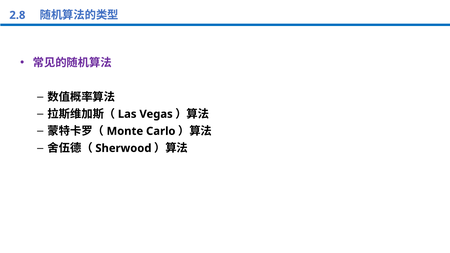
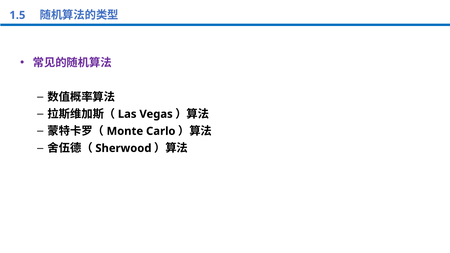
2.8: 2.8 -> 1.5
